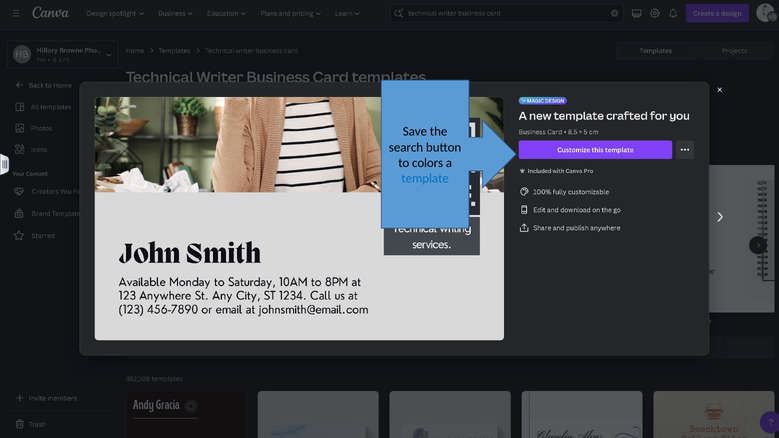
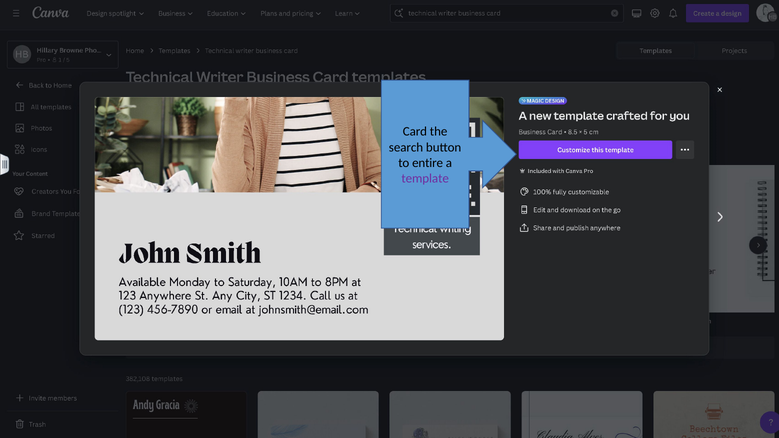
Save: Save -> Card
colors: colors -> entire
template colour: blue -> purple
